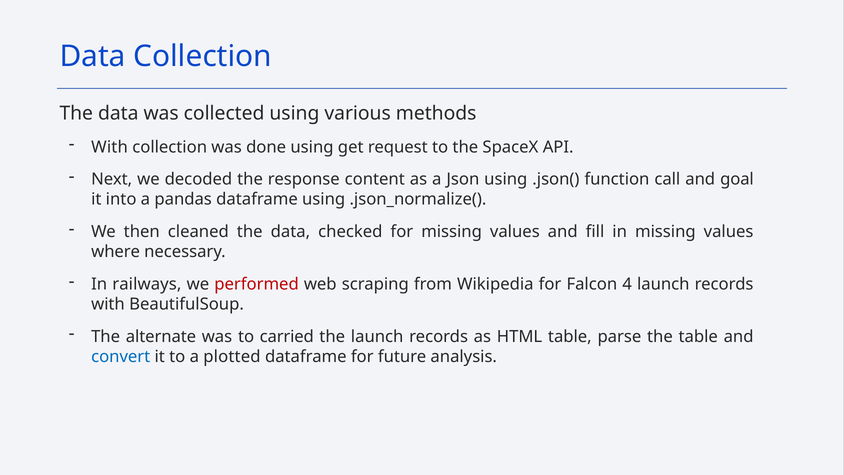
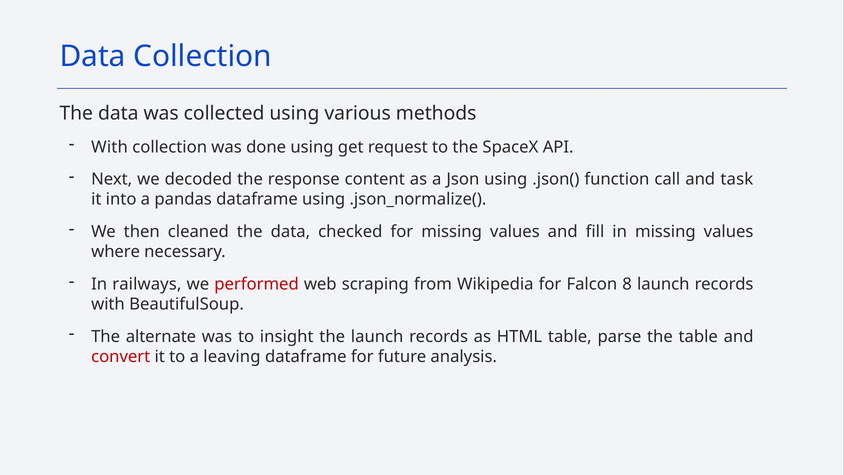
goal: goal -> task
4: 4 -> 8
carried: carried -> insight
convert colour: blue -> red
plotted: plotted -> leaving
